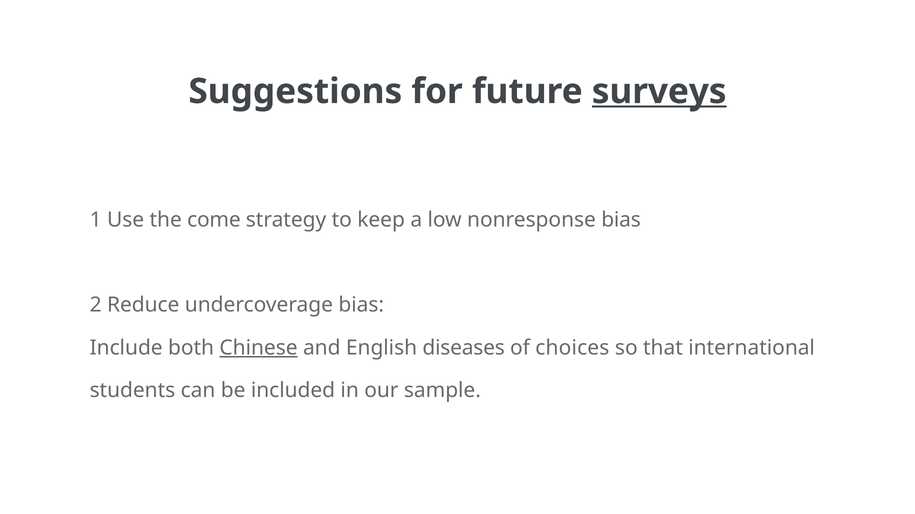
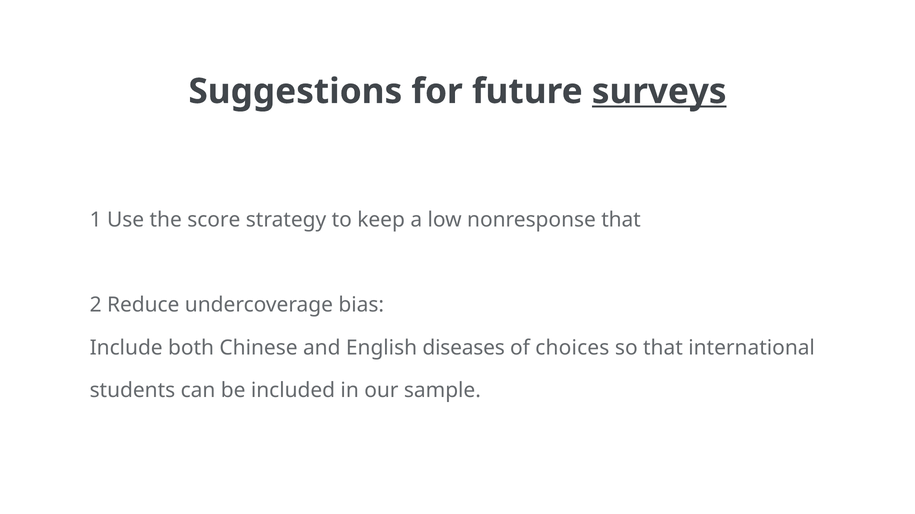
come: come -> score
nonresponse bias: bias -> that
Chinese underline: present -> none
